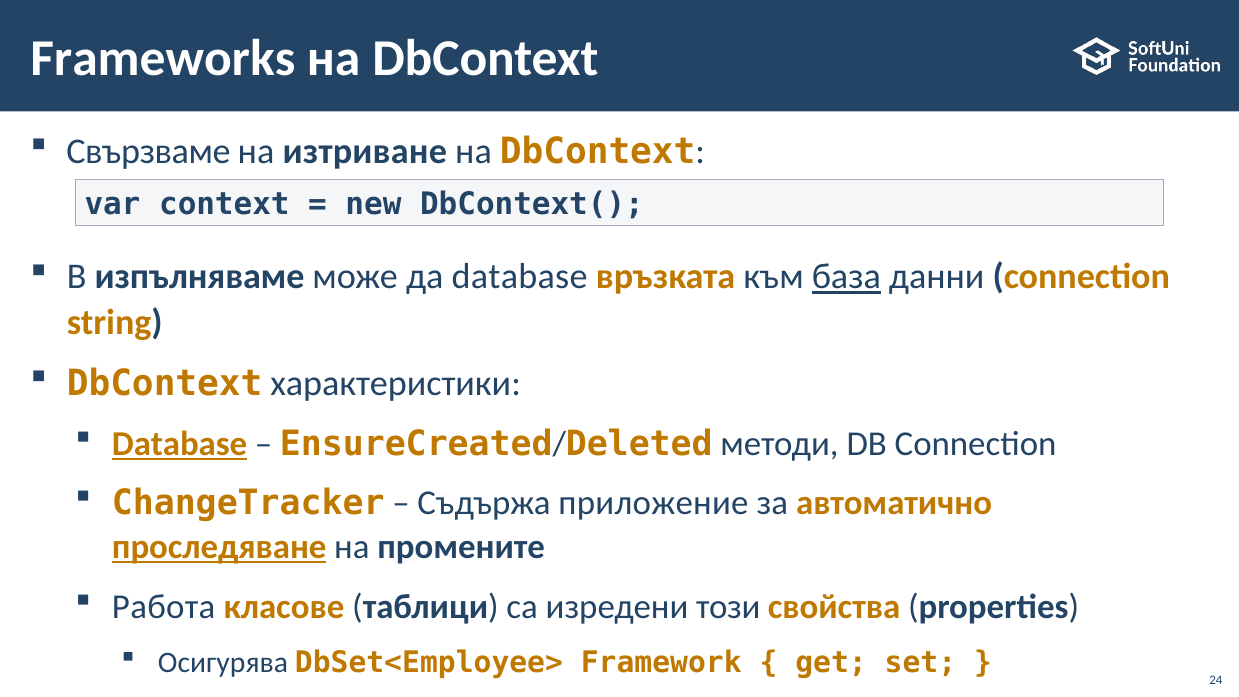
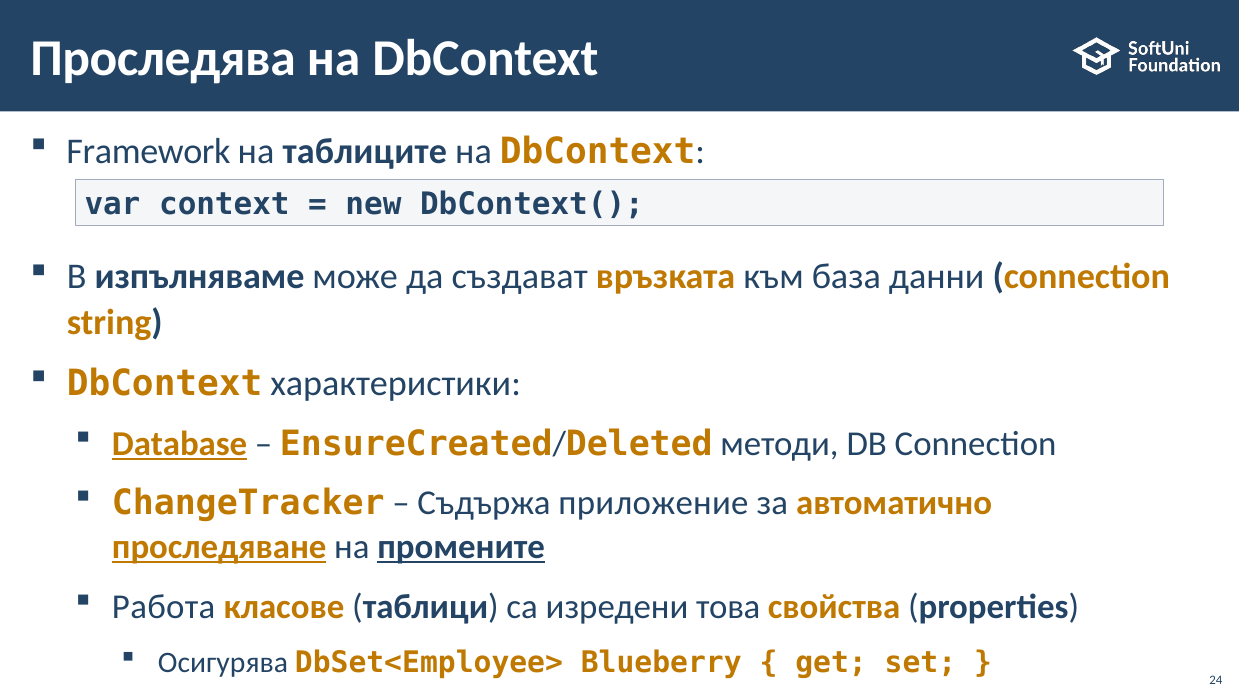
Frameworks: Frameworks -> Проследява
Свързваме: Свързваме -> Framework
изтриване: изтриване -> таблиците
да database: database -> създават
база underline: present -> none
промените underline: none -> present
този: този -> това
Framework: Framework -> Blueberry
